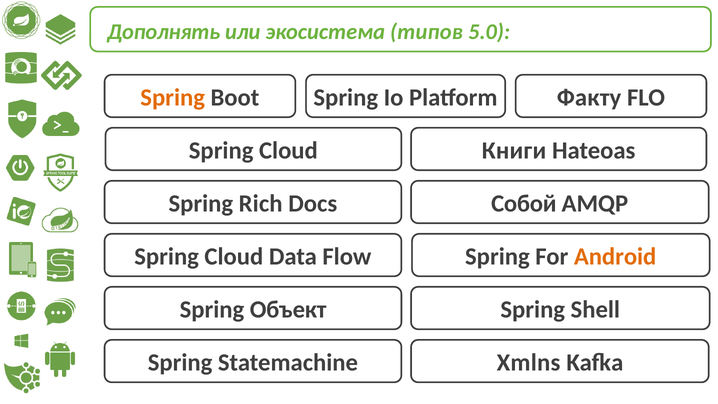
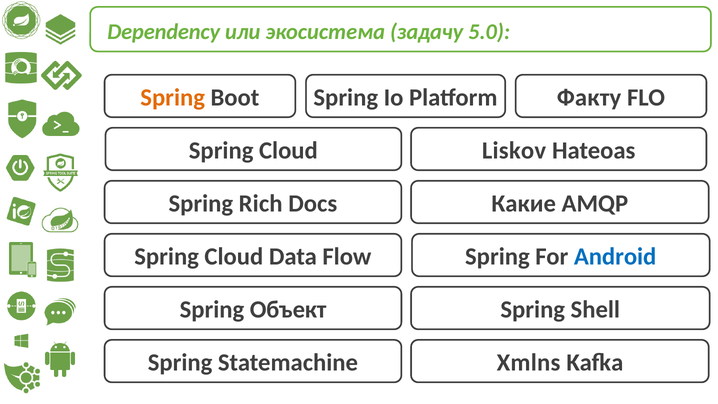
Дополнять: Дополнять -> Dependency
типов: типов -> задачу
Книги: Книги -> Liskov
Собой: Собой -> Какие
Android colour: orange -> blue
